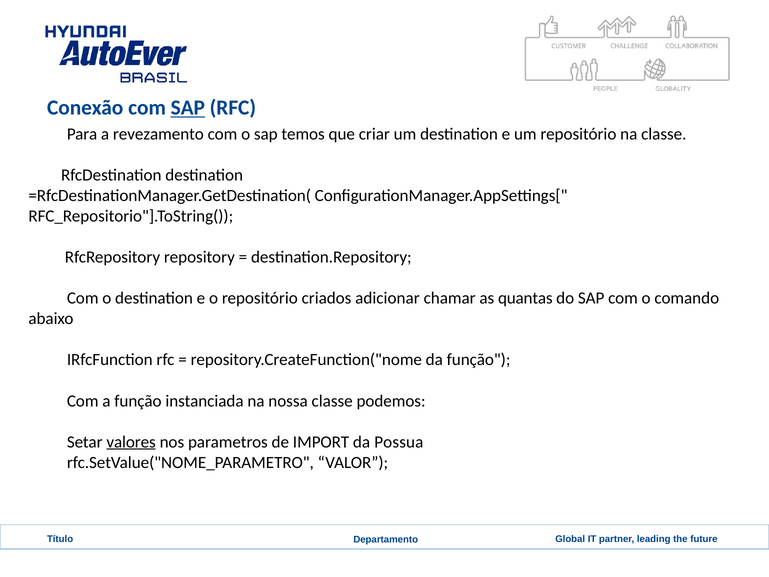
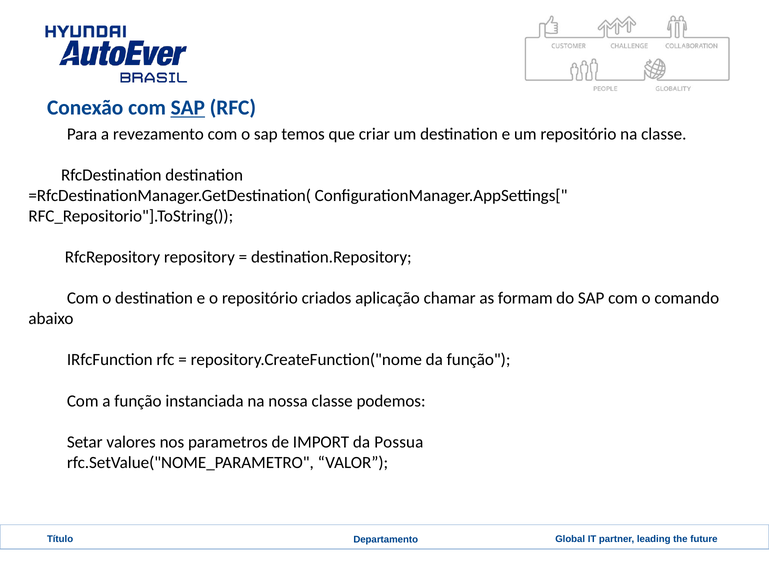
adicionar: adicionar -> aplicação
quantas: quantas -> formam
valores underline: present -> none
